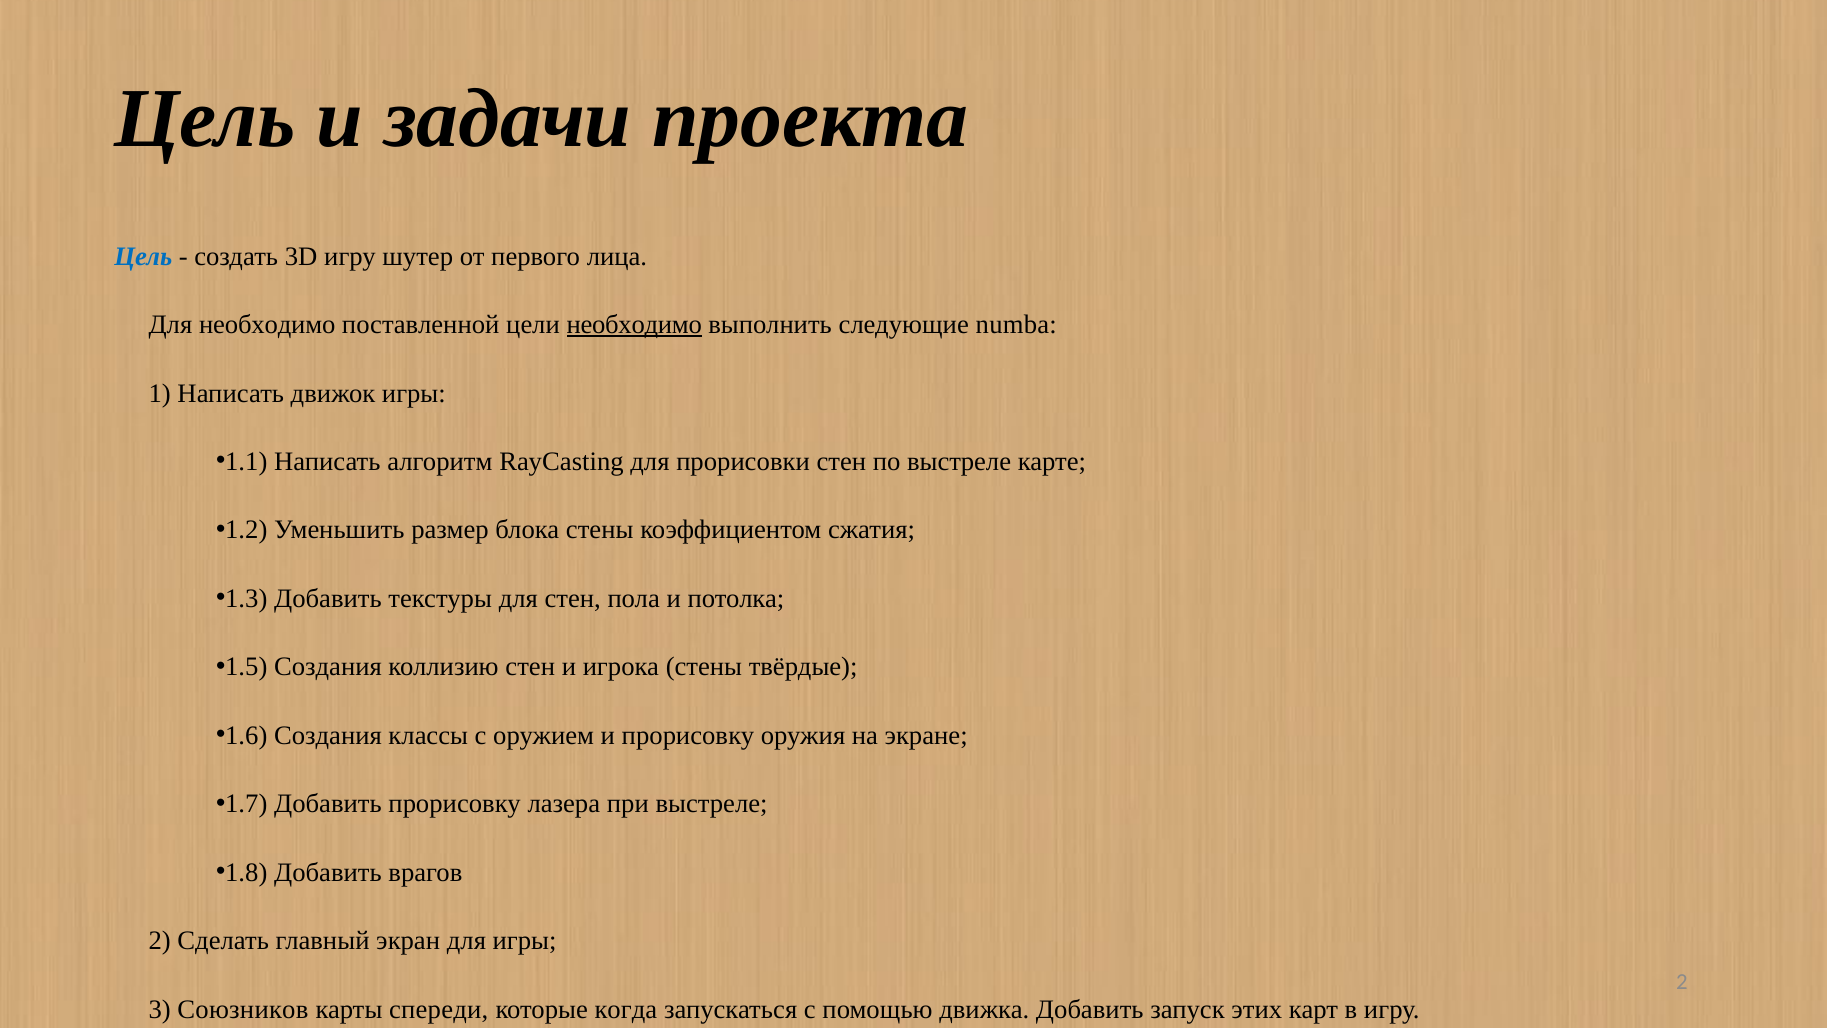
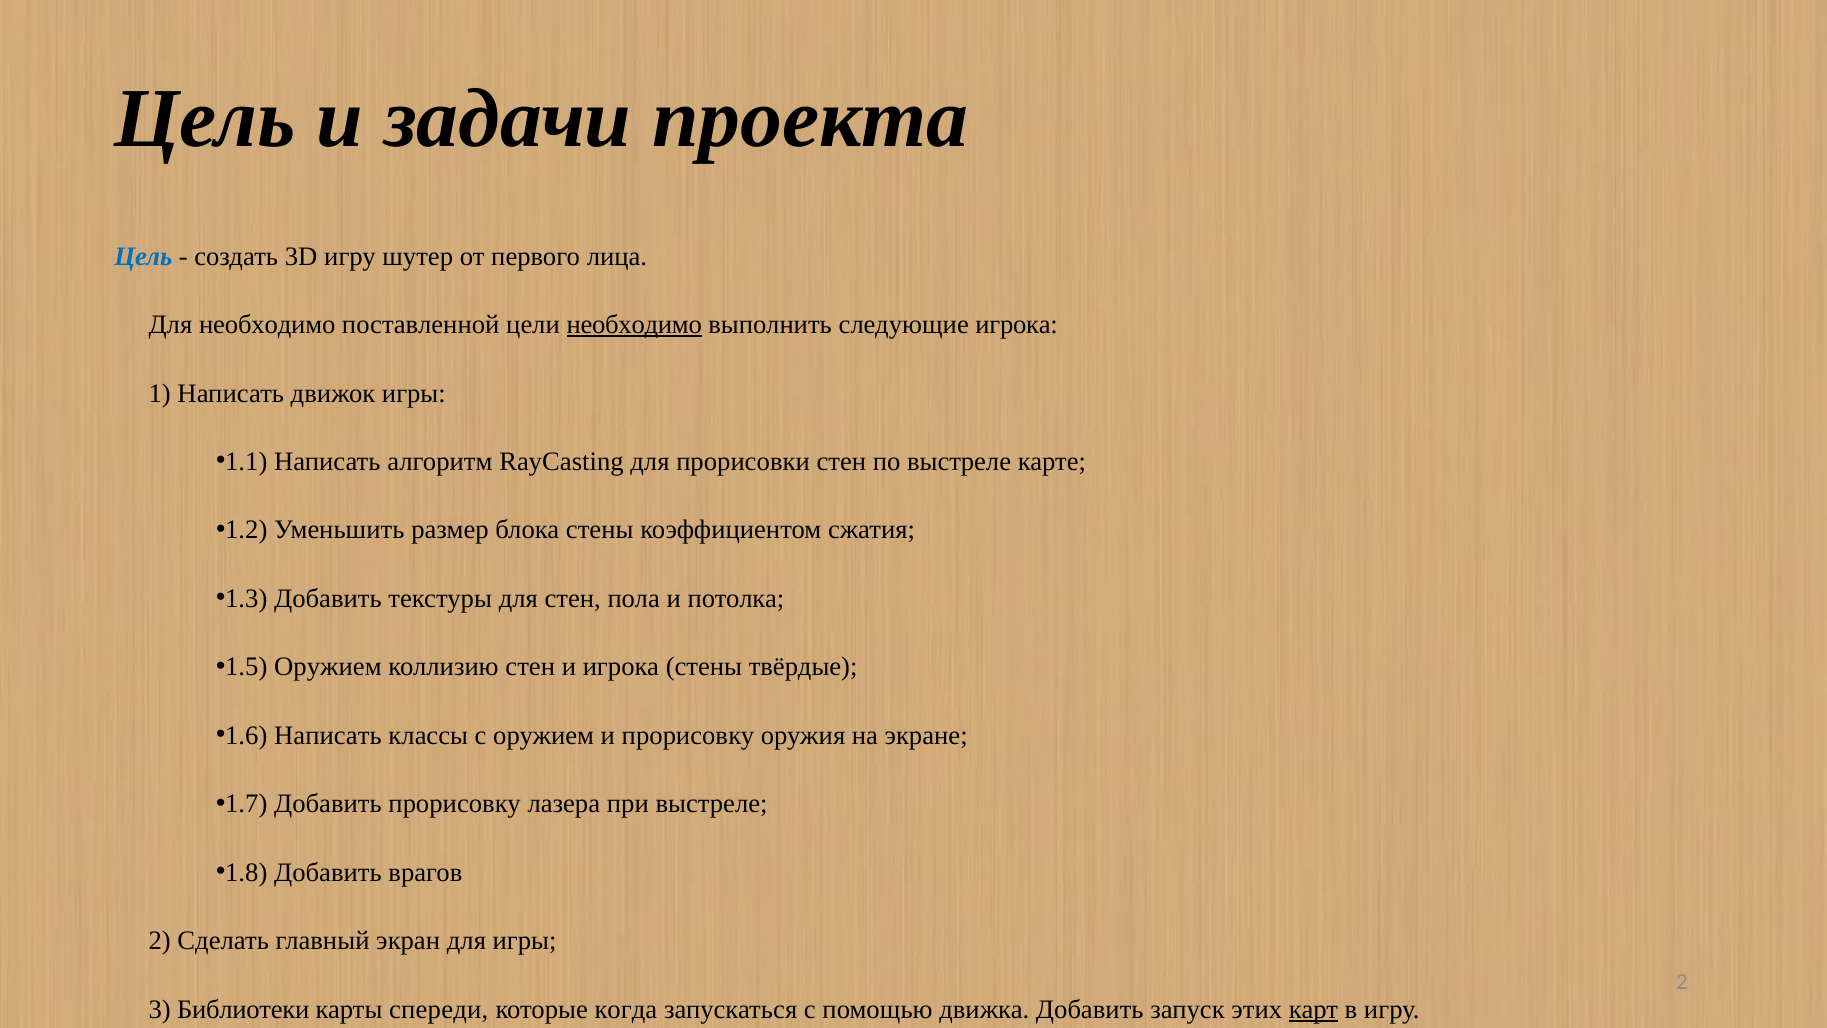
следующие numba: numba -> игрока
Создания at (328, 667): Создания -> Оружием
Создания at (328, 735): Создания -> Написать
Союзников: Союзников -> Библиотеки
карт underline: none -> present
